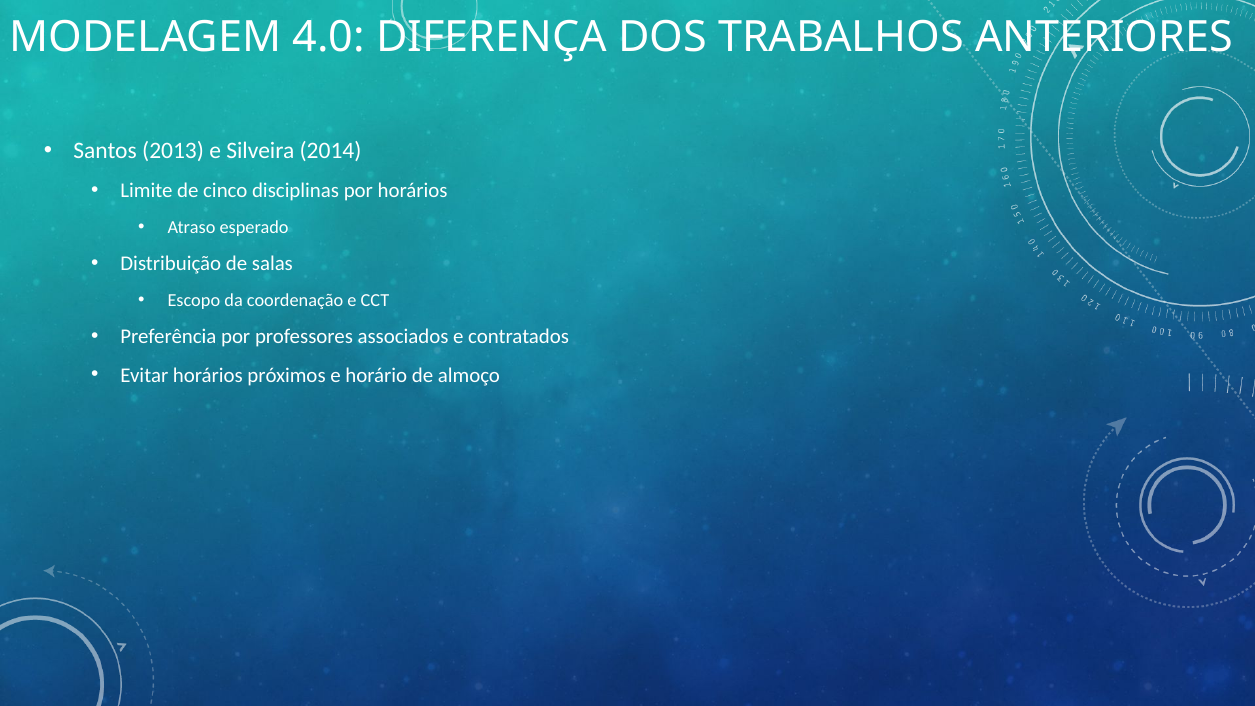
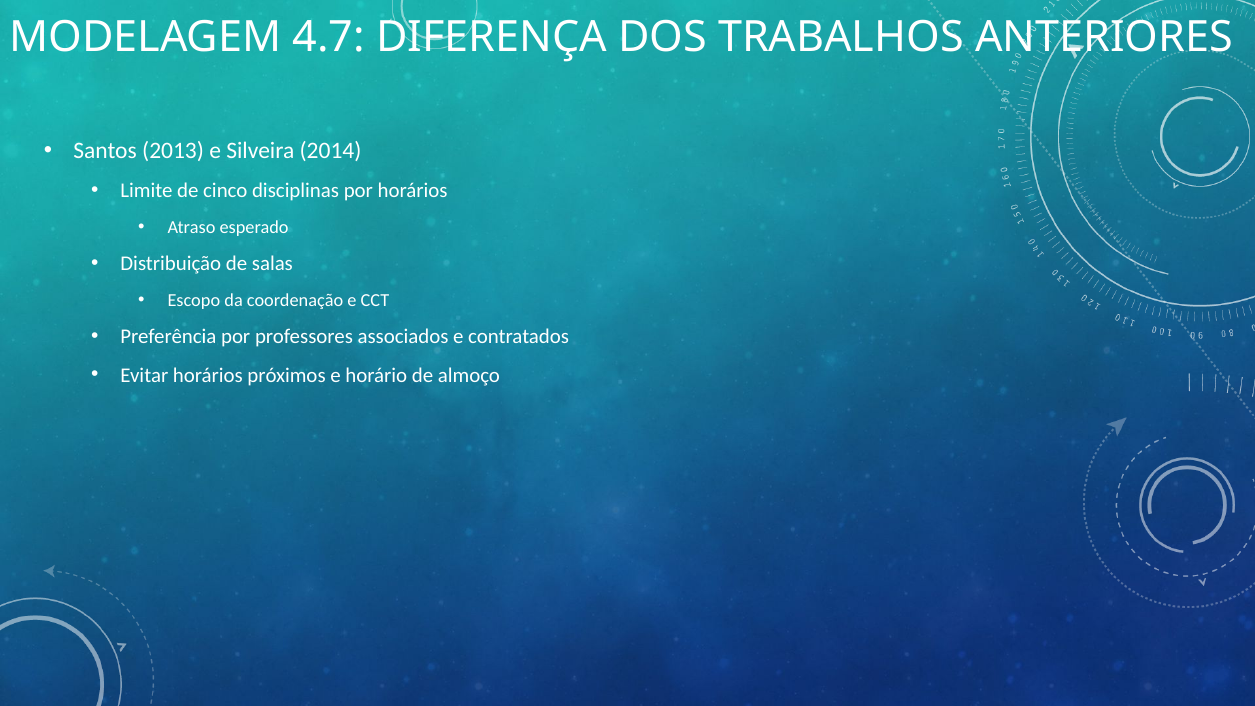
4.0: 4.0 -> 4.7
